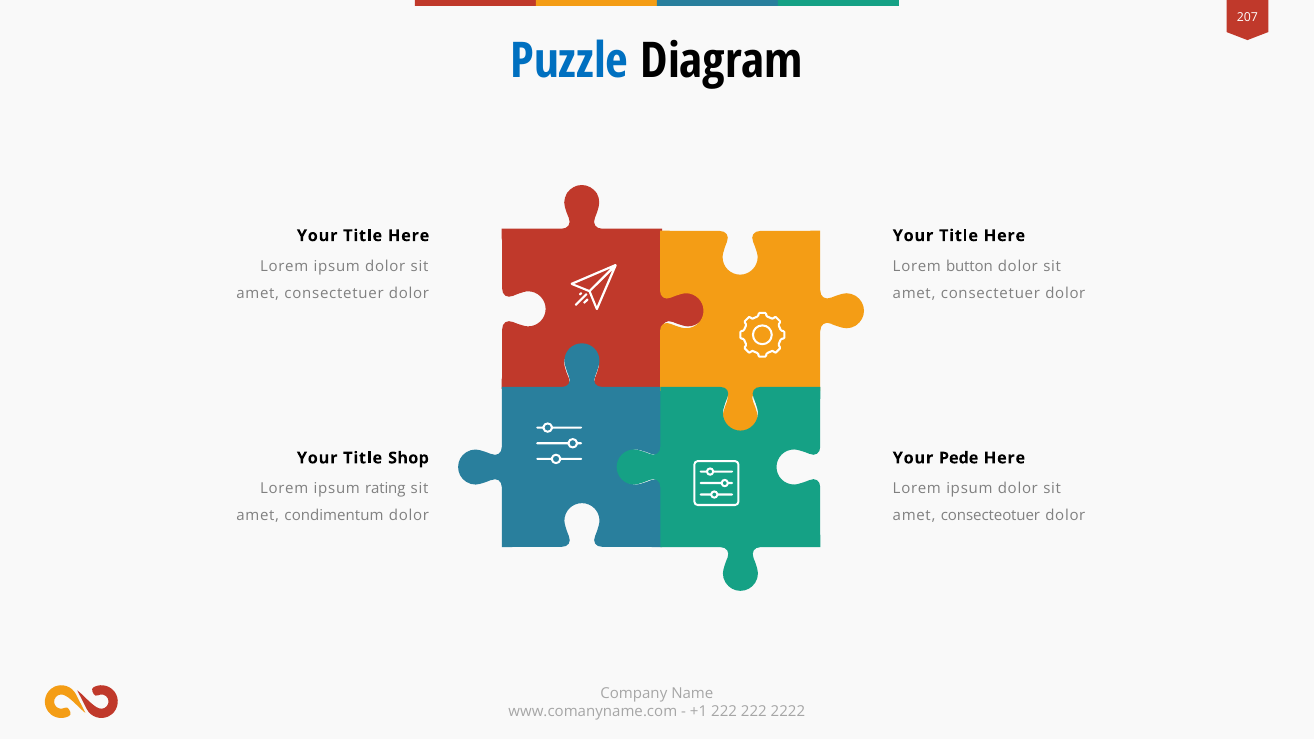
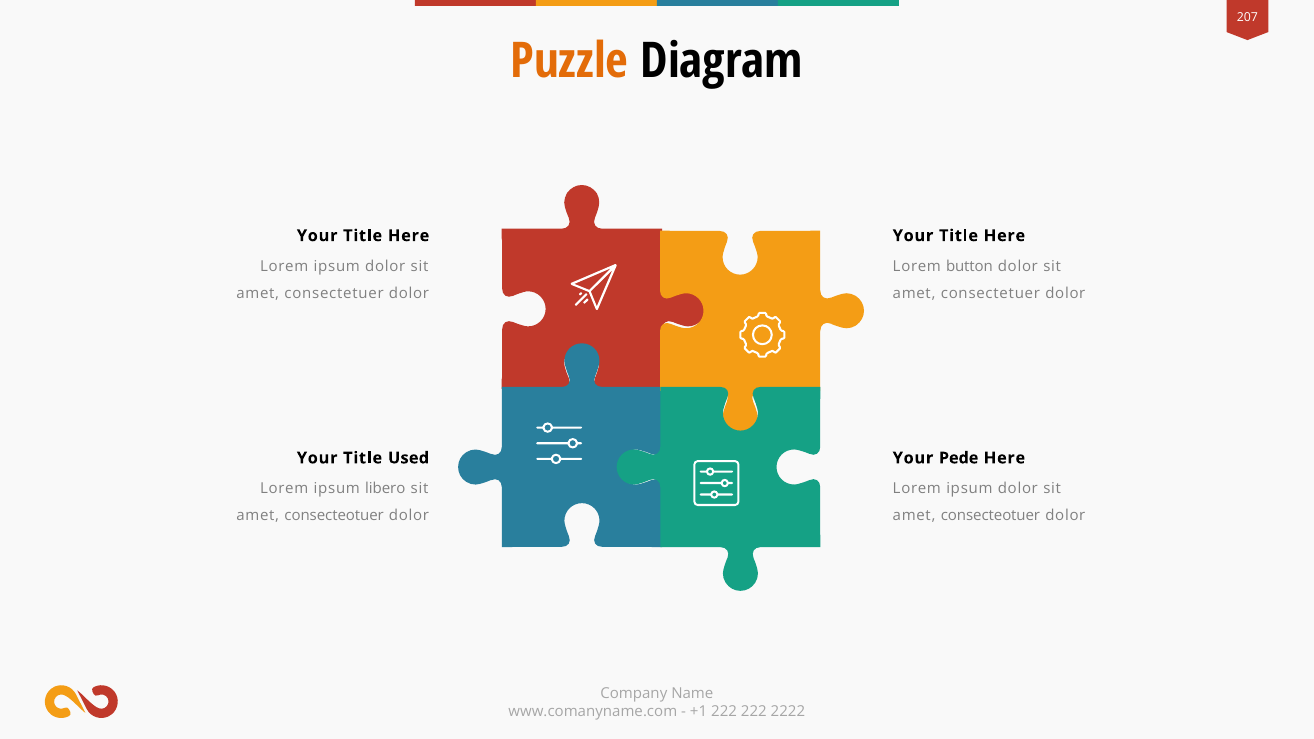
Puzzle colour: blue -> orange
Shop: Shop -> Used
rating: rating -> libero
condimentum at (334, 516): condimentum -> consecteotuer
